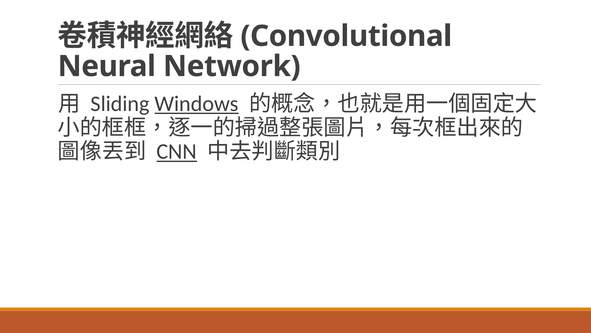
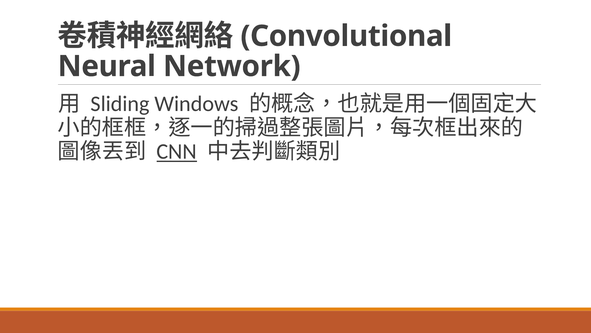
Windows underline: present -> none
